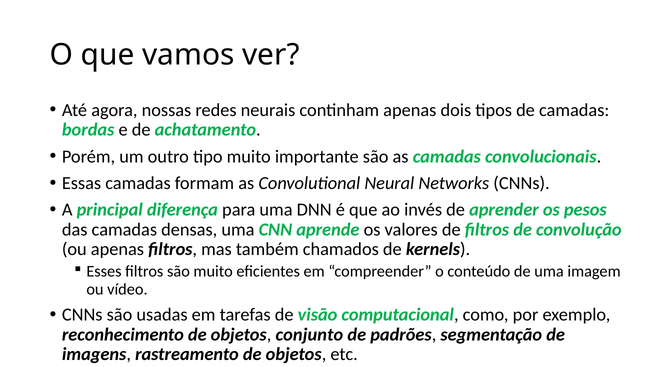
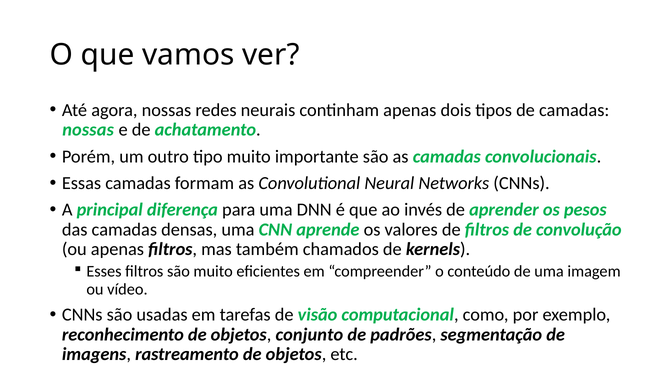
bordas at (88, 130): bordas -> nossas
